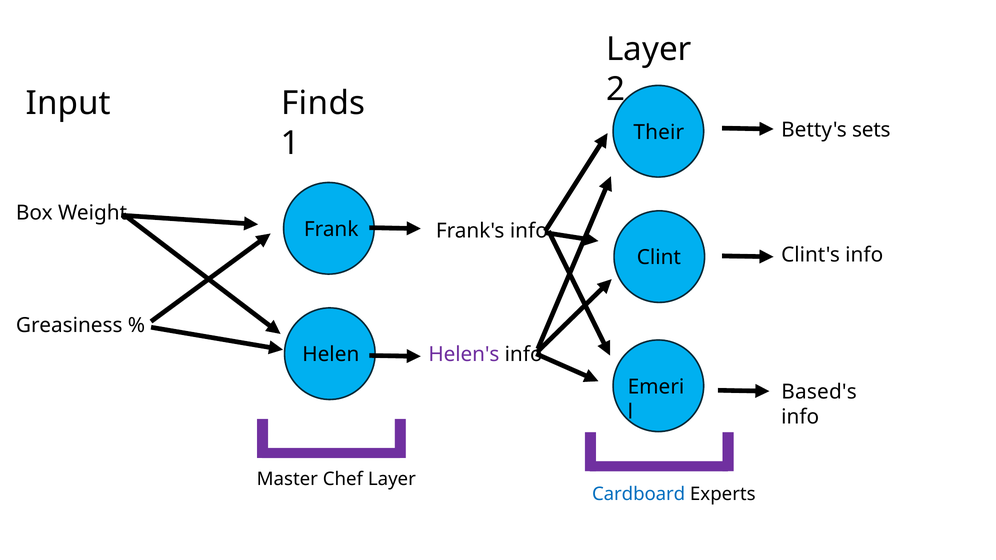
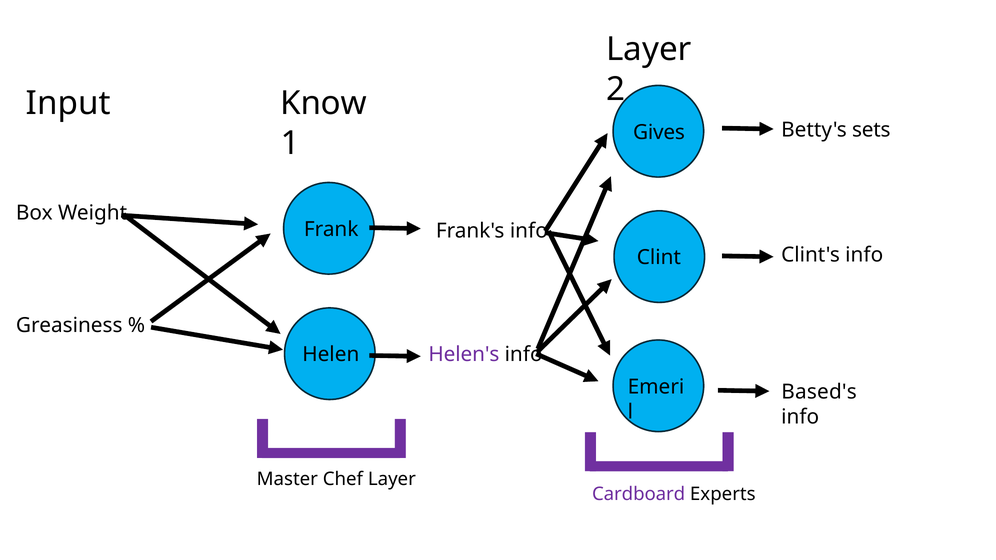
Finds: Finds -> Know
Their: Their -> Gives
Cardboard colour: blue -> purple
